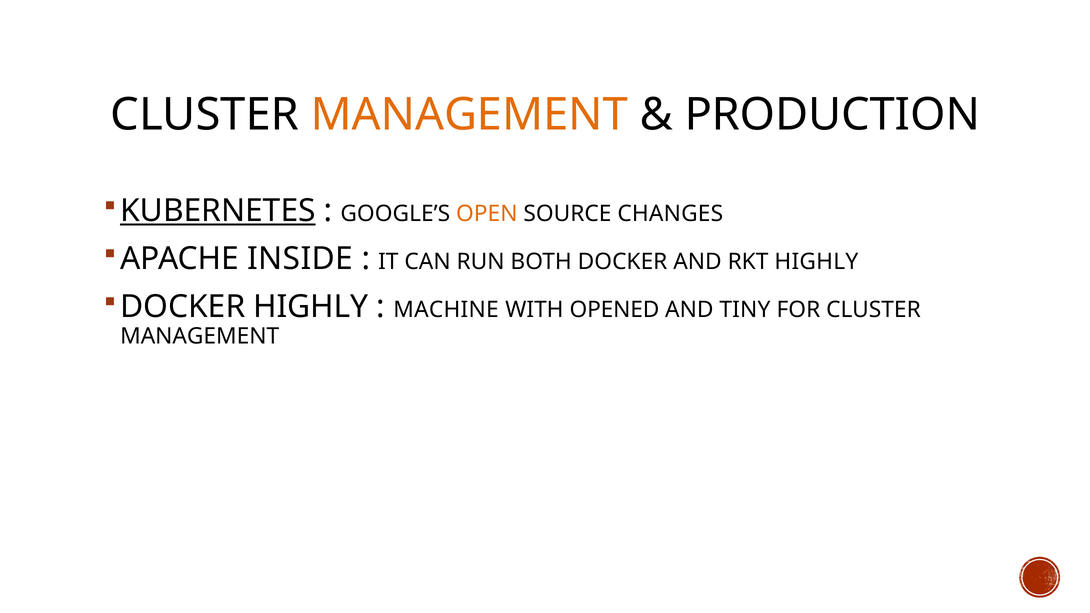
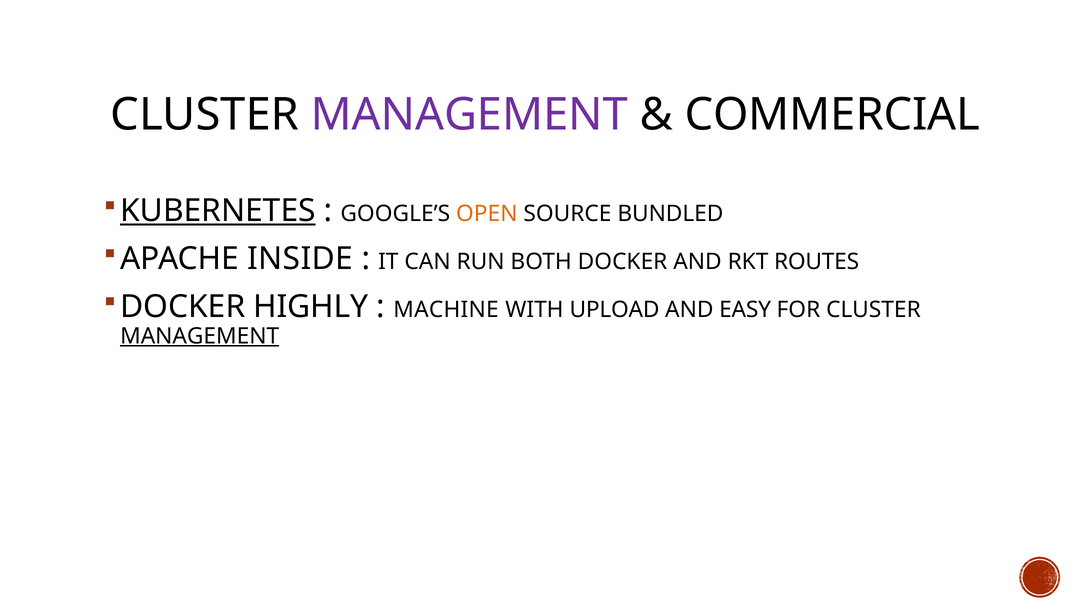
MANAGEMENT at (469, 115) colour: orange -> purple
PRODUCTION: PRODUCTION -> COMMERCIAL
CHANGES: CHANGES -> BUNDLED
RKT HIGHLY: HIGHLY -> ROUTES
OPENED: OPENED -> UPLOAD
TINY: TINY -> EASY
MANAGEMENT at (200, 336) underline: none -> present
